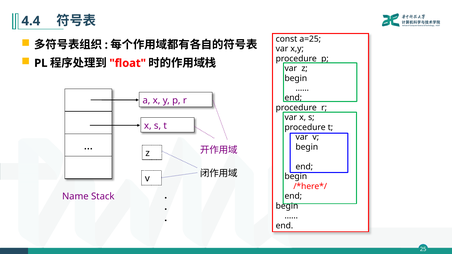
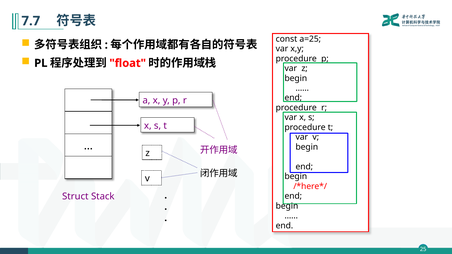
4.4: 4.4 -> 7.7
Name: Name -> Struct
